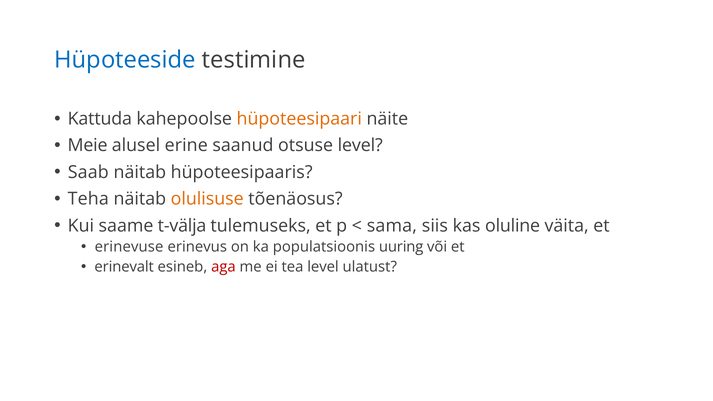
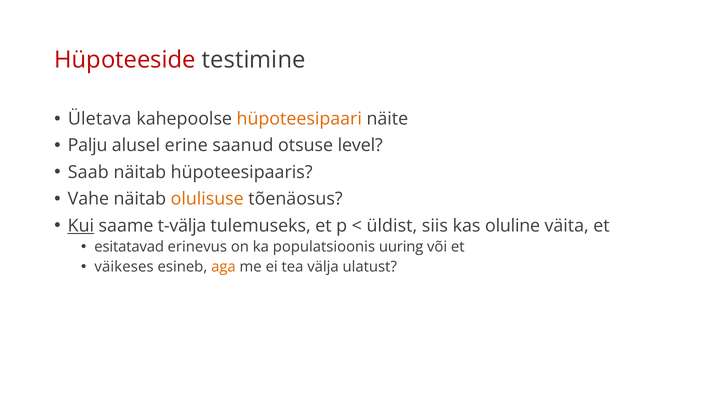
Hüpoteeside colour: blue -> red
Kattuda: Kattuda -> Ületava
Meie: Meie -> Palju
Teha: Teha -> Vahe
Kui underline: none -> present
sama: sama -> üldist
erinevuse: erinevuse -> esitatavad
erinevalt: erinevalt -> väikeses
aga colour: red -> orange
tea level: level -> välja
